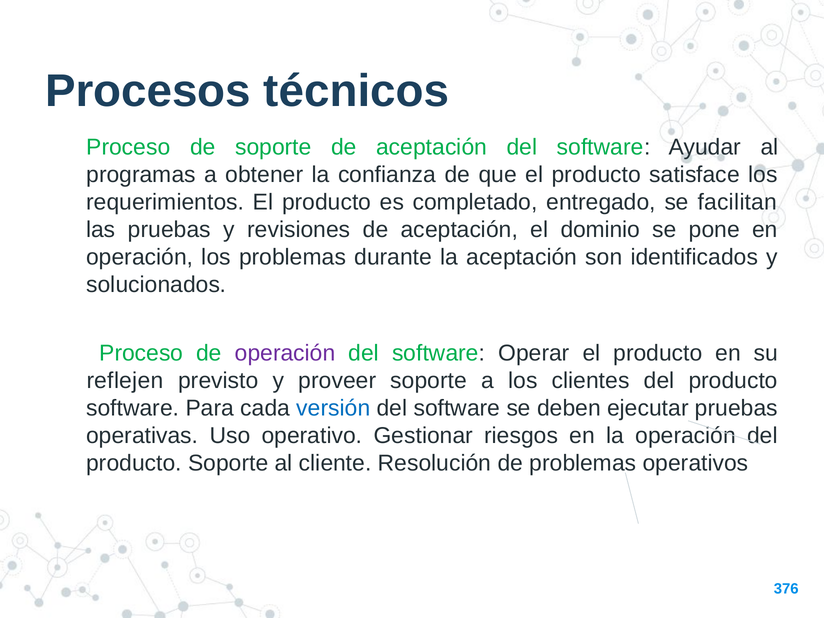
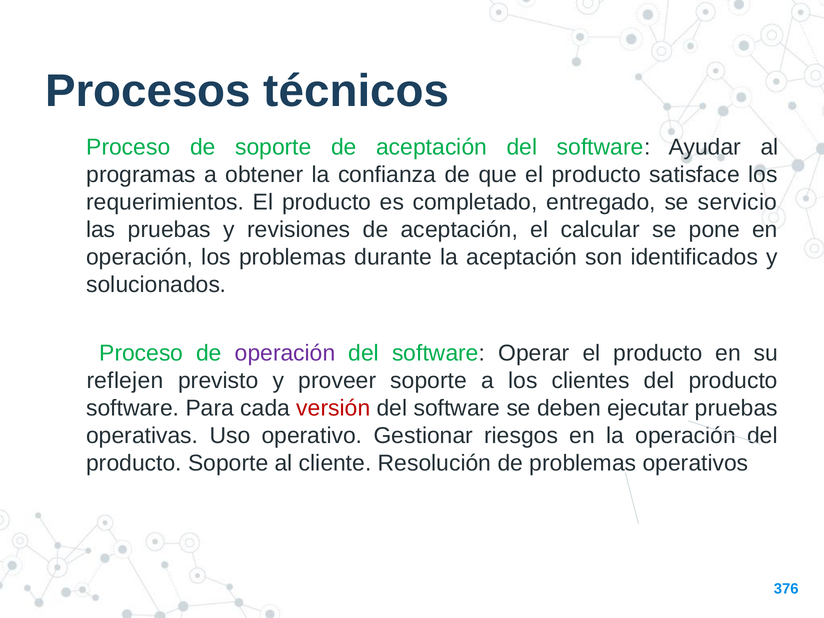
facilitan: facilitan -> servicio
dominio: dominio -> calcular
versión colour: blue -> red
